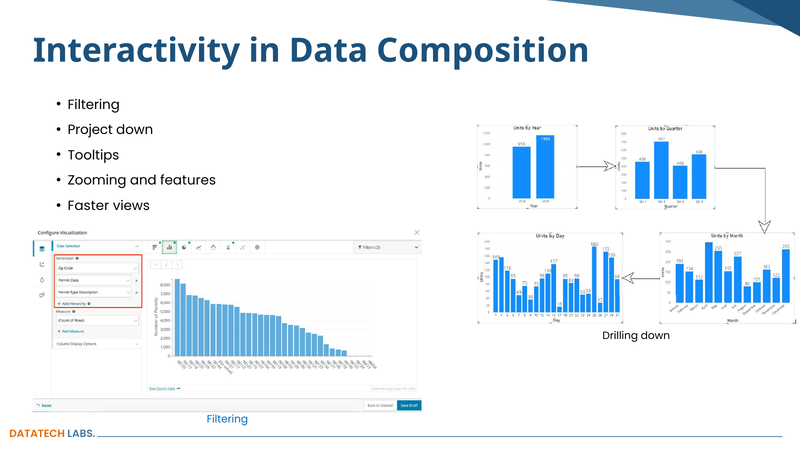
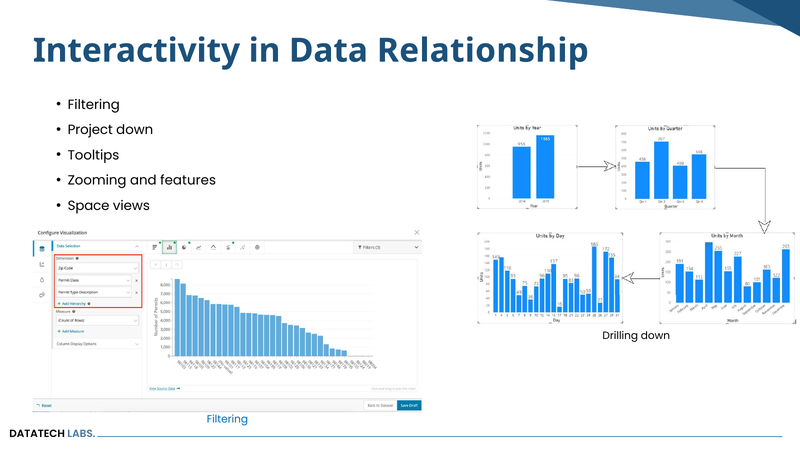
Composition: Composition -> Relationship
Faster: Faster -> Space
DATATECH colour: orange -> black
